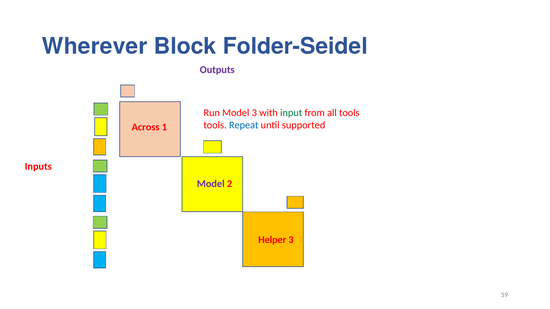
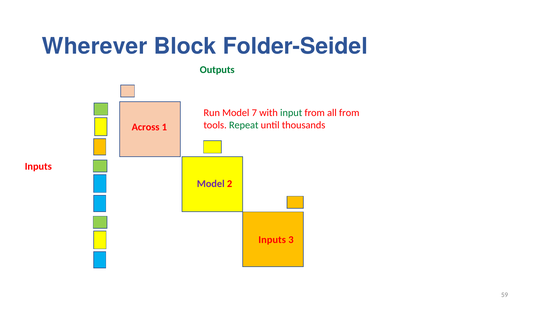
Outputs colour: purple -> green
Model 3: 3 -> 7
all tools: tools -> from
Repeat colour: blue -> green
supported: supported -> thousands
Helper at (272, 240): Helper -> Inputs
